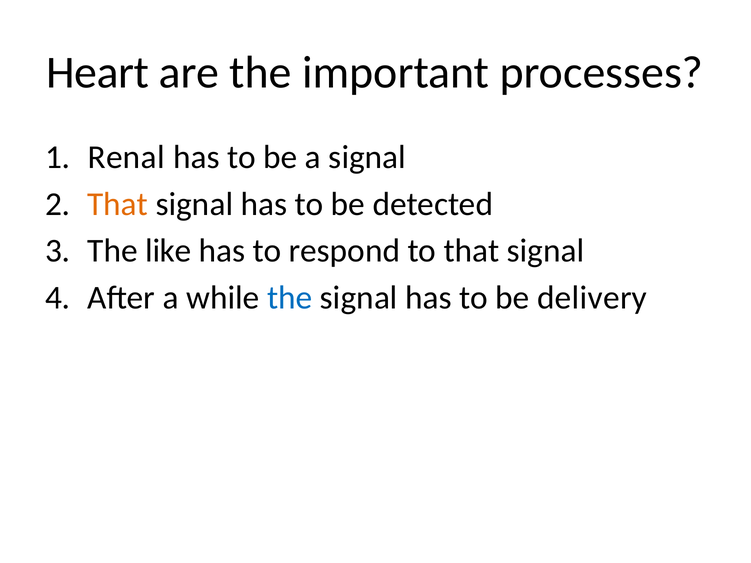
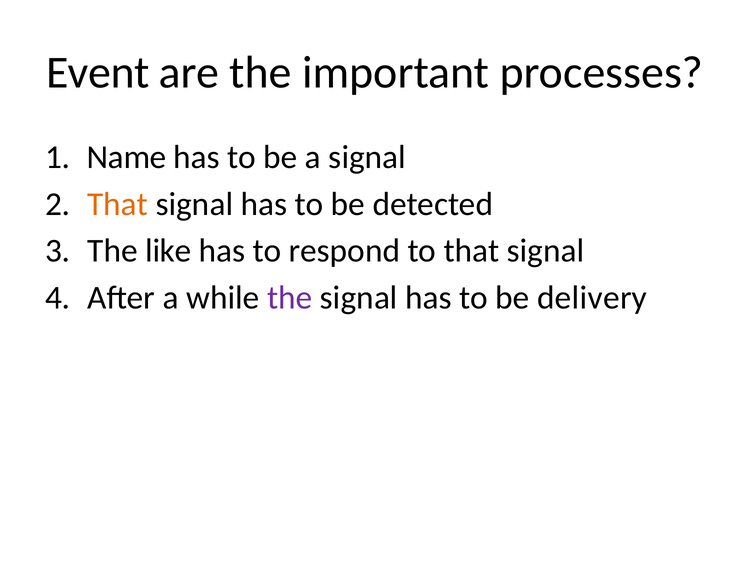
Heart: Heart -> Event
Renal: Renal -> Name
the at (290, 298) colour: blue -> purple
